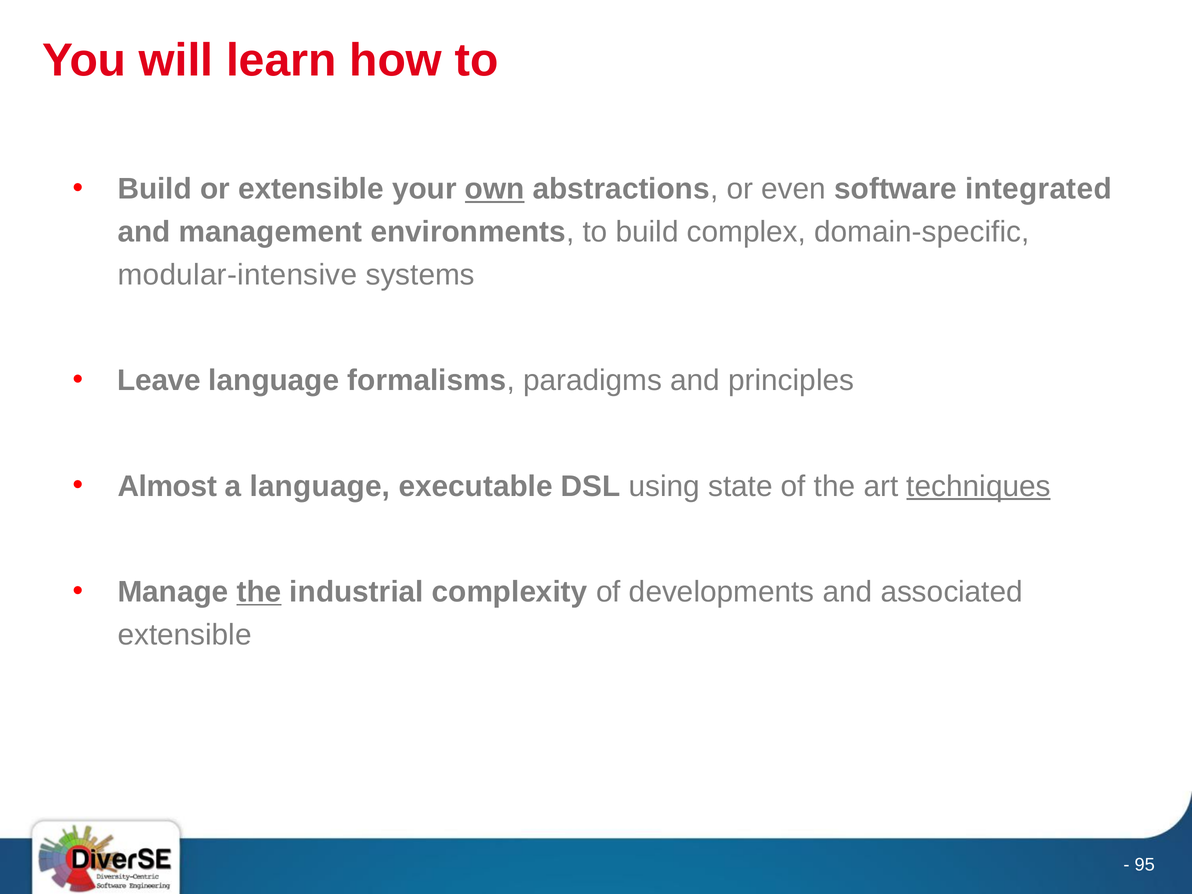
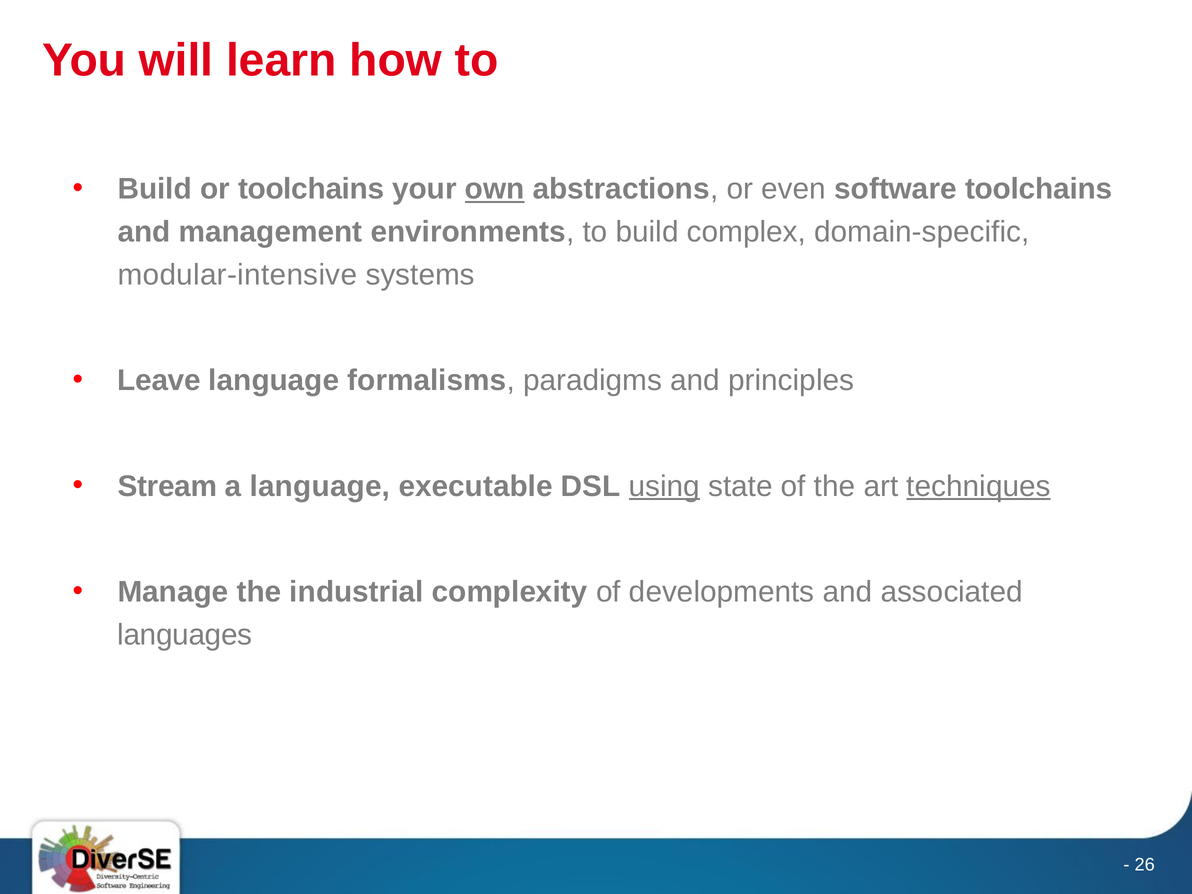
or extensible: extensible -> toolchains
software integrated: integrated -> toolchains
Almost: Almost -> Stream
using underline: none -> present
the at (259, 592) underline: present -> none
extensible at (185, 635): extensible -> languages
95: 95 -> 26
